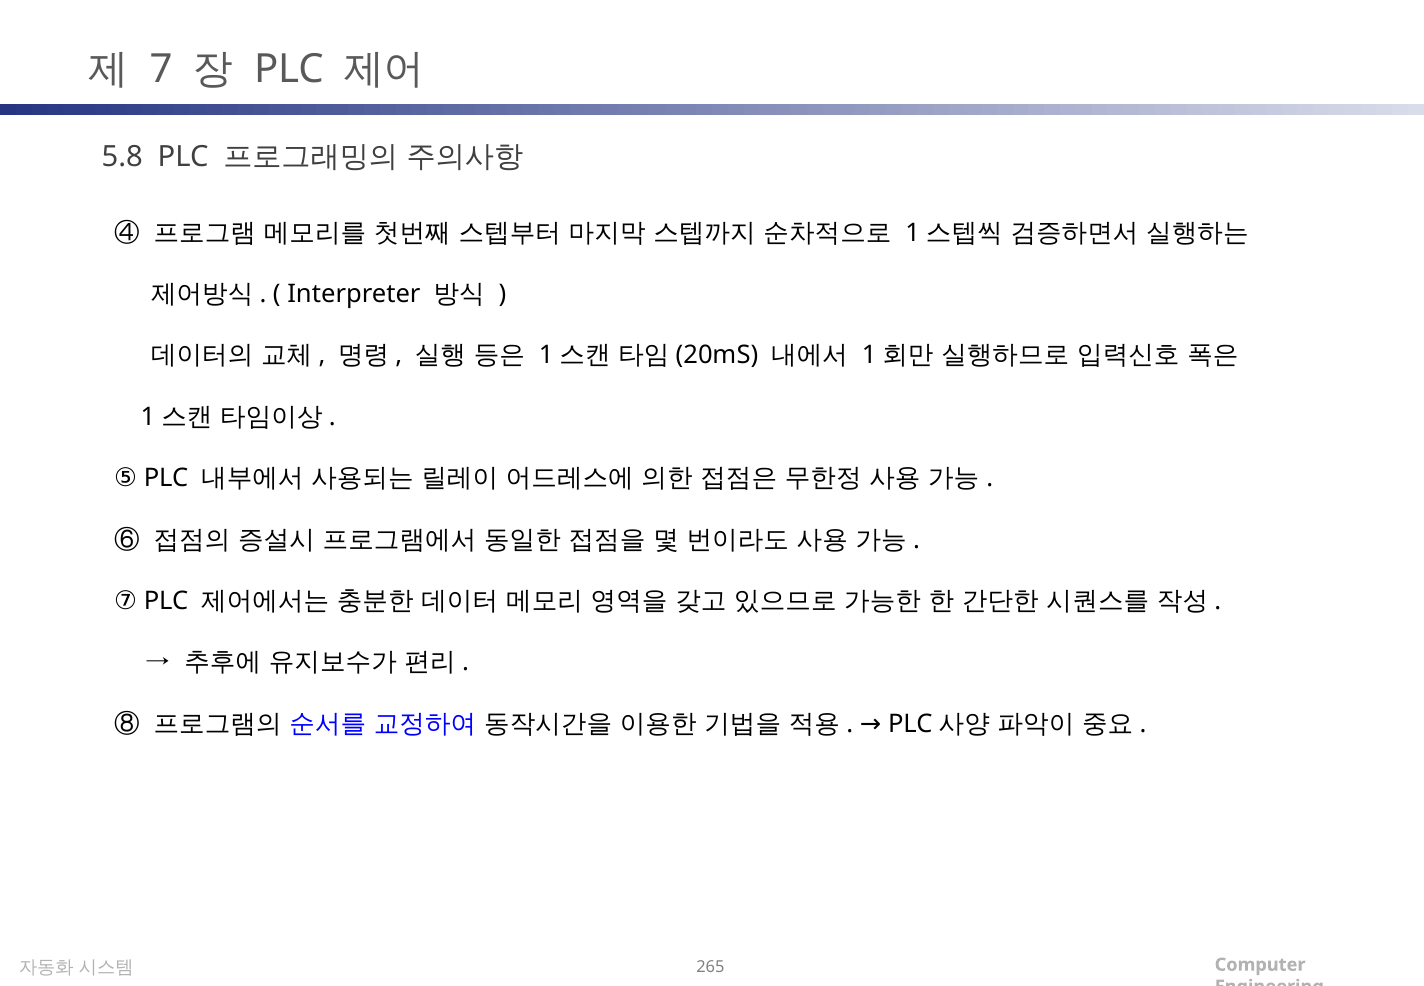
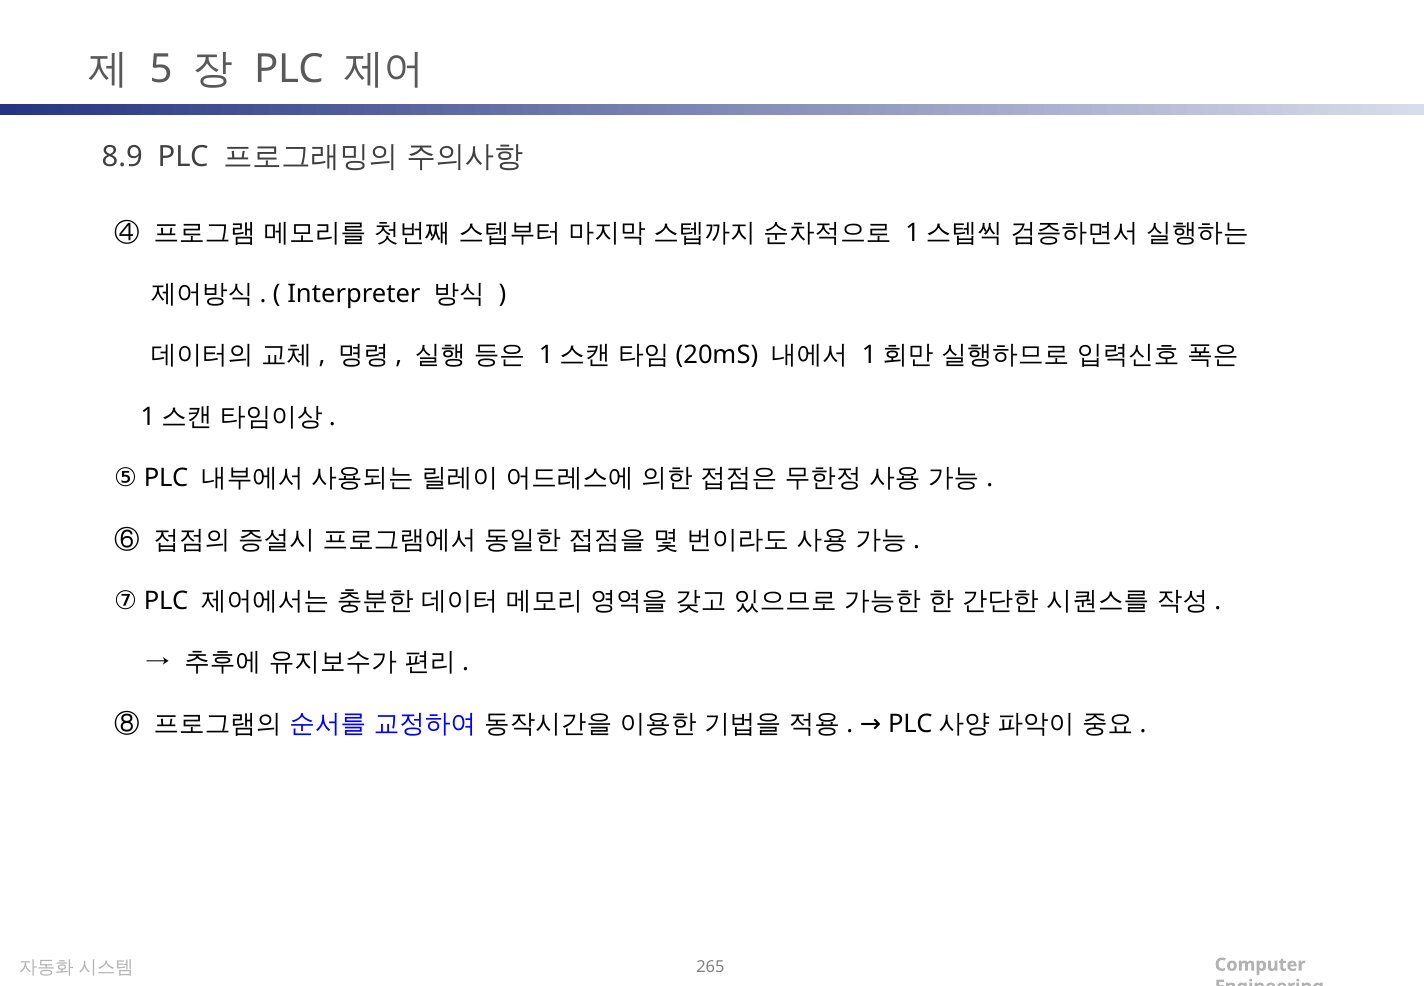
7: 7 -> 5
5.8: 5.8 -> 8.9
